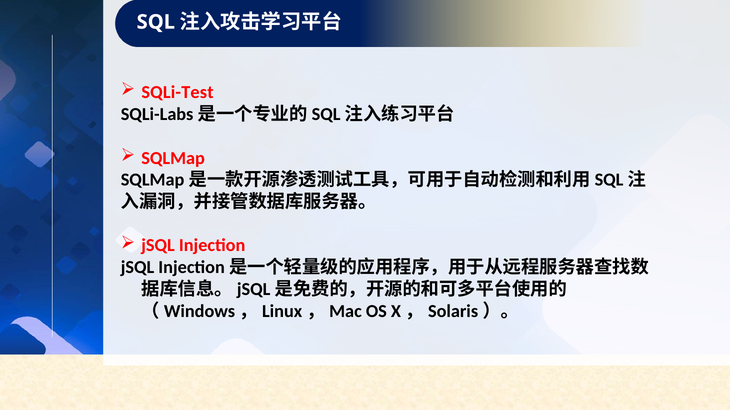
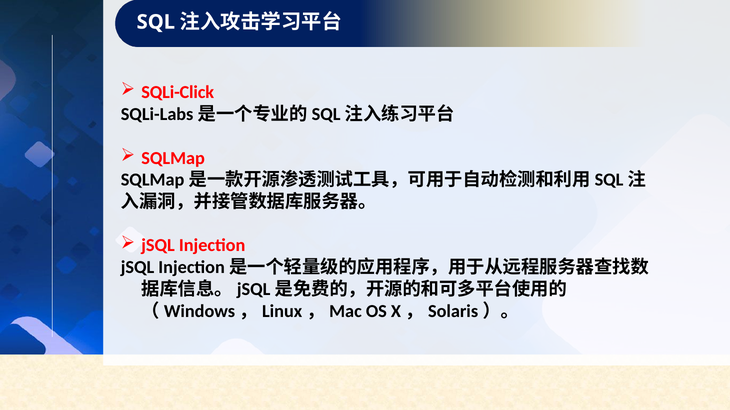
SQLi-Test: SQLi-Test -> SQLi-Click
